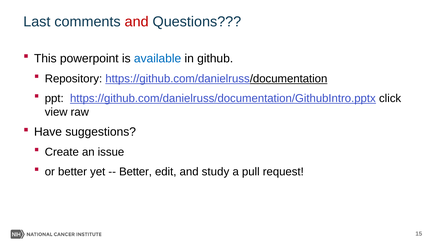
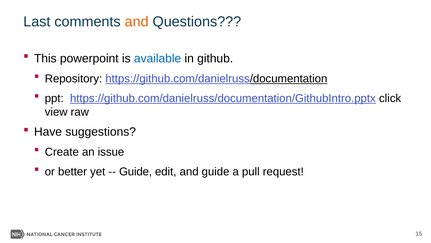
and at (137, 22) colour: red -> orange
Better at (136, 171): Better -> Guide
and study: study -> guide
